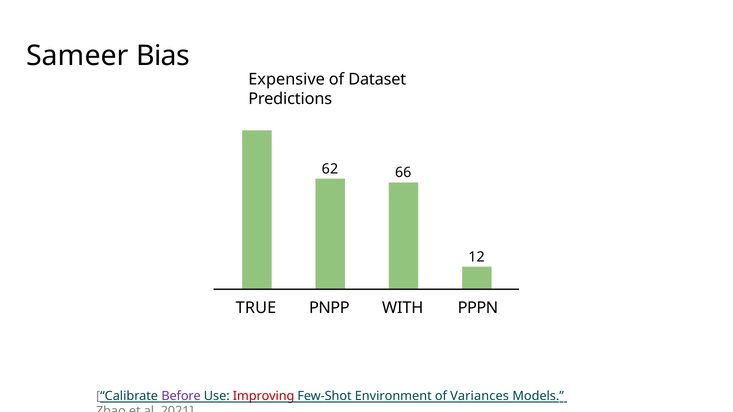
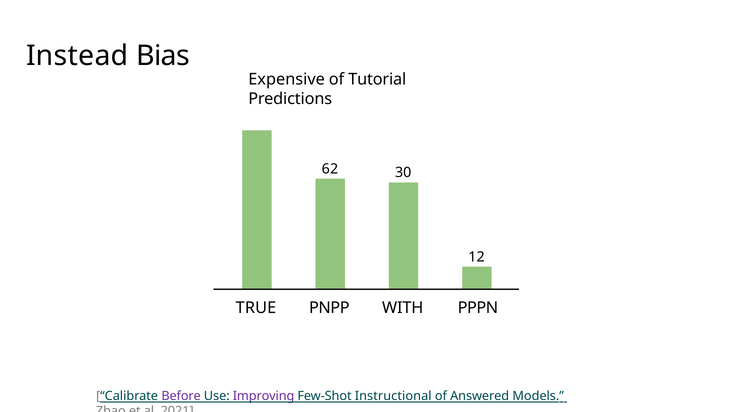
Sameer: Sameer -> Instead
Dataset: Dataset -> Tutorial
66: 66 -> 30
Improving colour: red -> purple
Environment: Environment -> Instructional
Variances: Variances -> Answered
